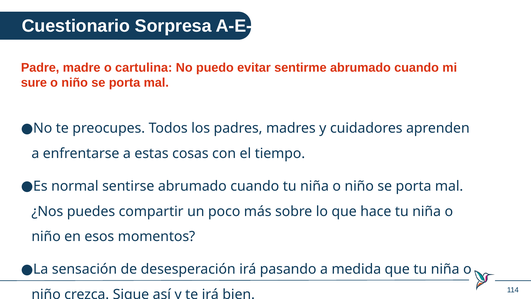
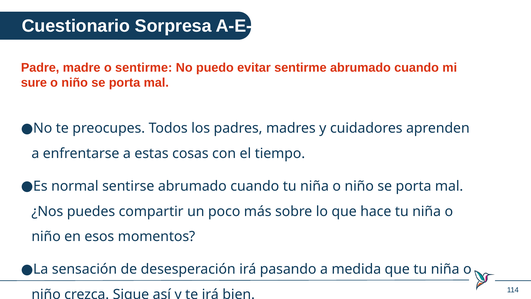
o cartulina: cartulina -> sentirme
